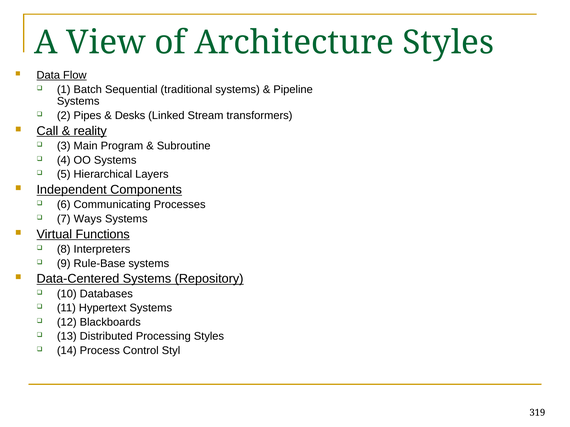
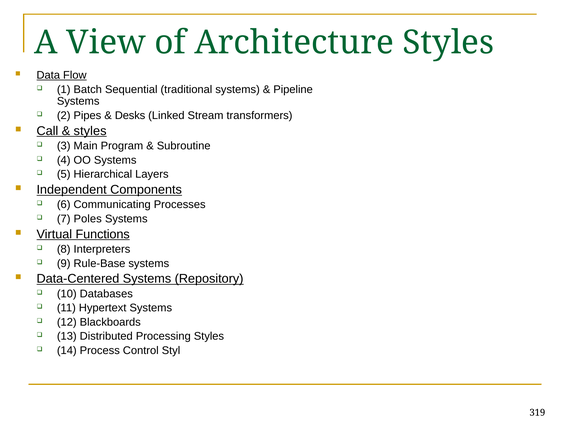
reality at (90, 131): reality -> styles
Ways: Ways -> Poles
